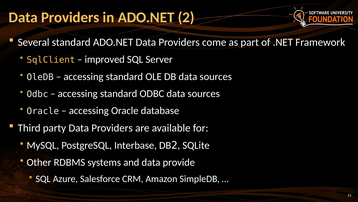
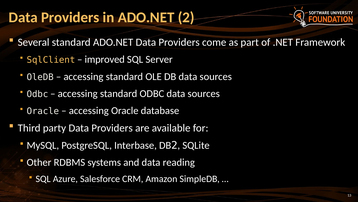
provide: provide -> reading
